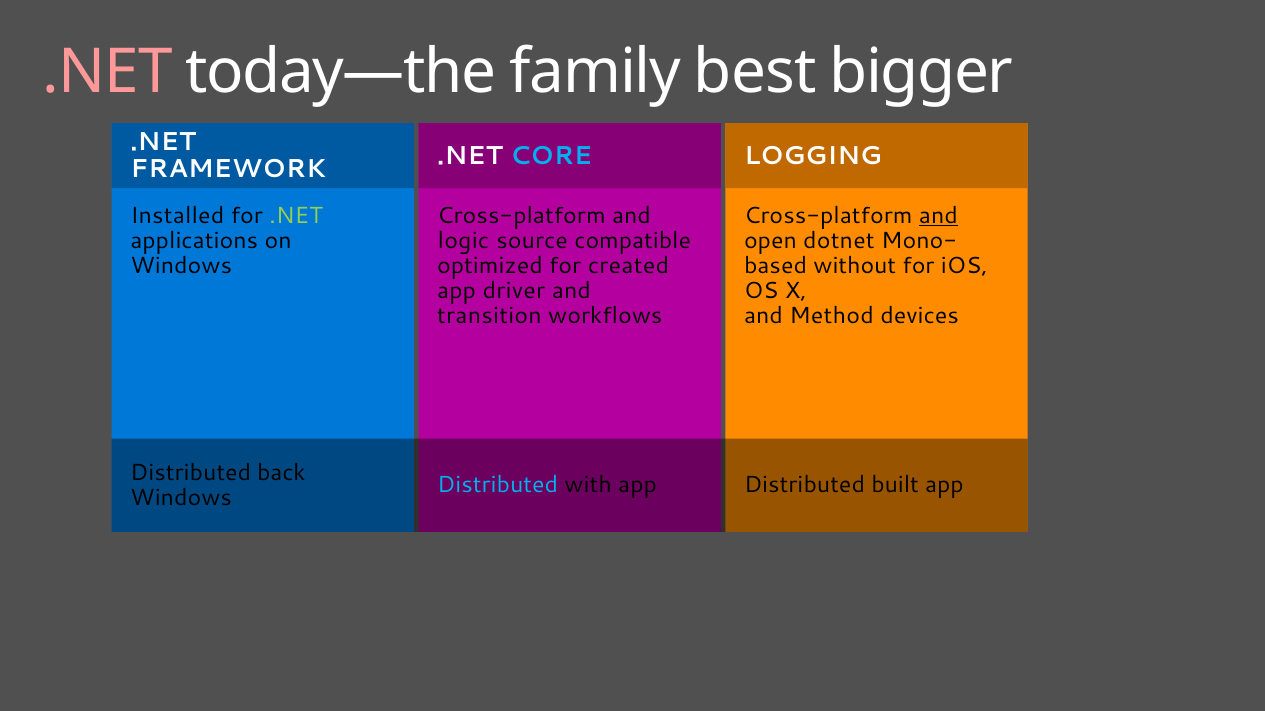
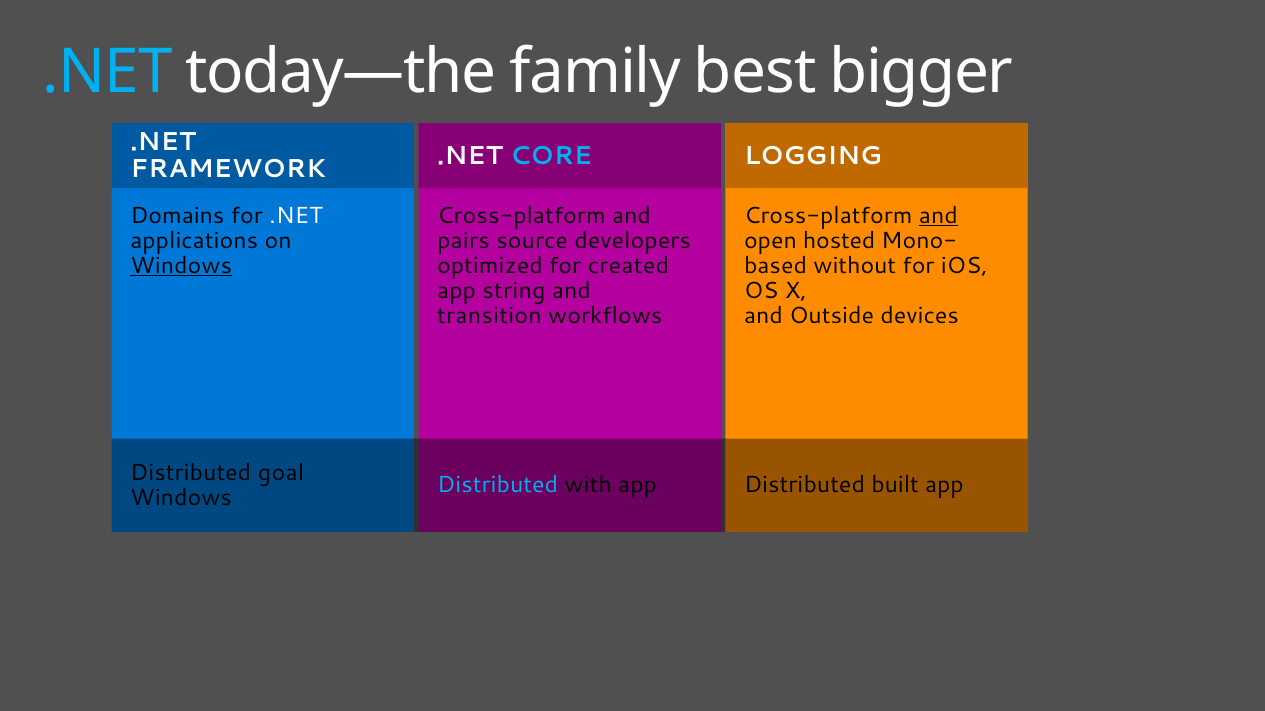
.NET at (107, 72) colour: pink -> light blue
Installed: Installed -> Domains
.NET at (296, 216) colour: light green -> white
logic: logic -> pairs
compatible: compatible -> developers
dotnet: dotnet -> hosted
Windows at (181, 266) underline: none -> present
driver: driver -> string
Method: Method -> Outside
back: back -> goal
